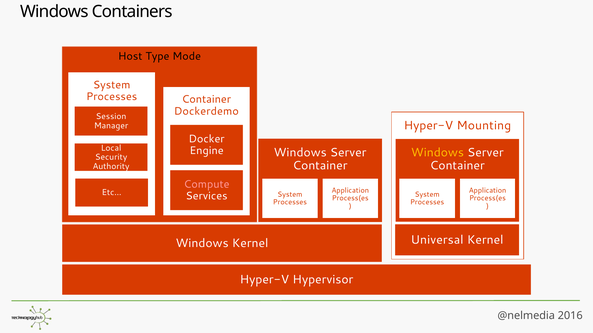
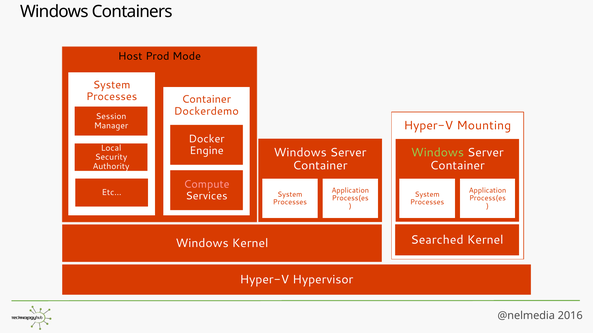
Type: Type -> Prod
Windows at (437, 153) colour: yellow -> light green
Universal: Universal -> Searched
